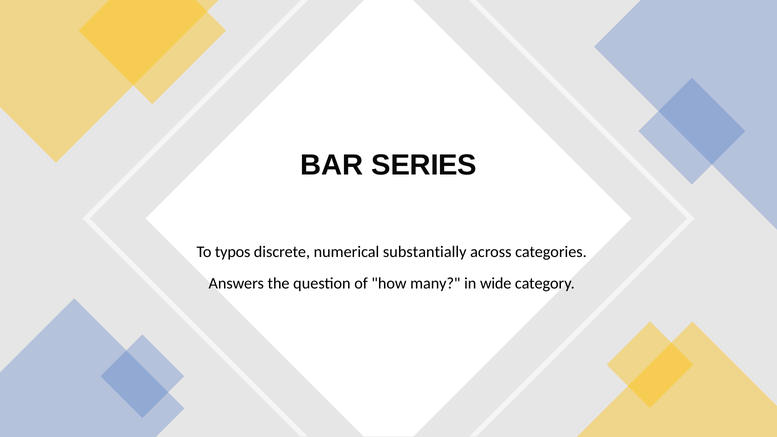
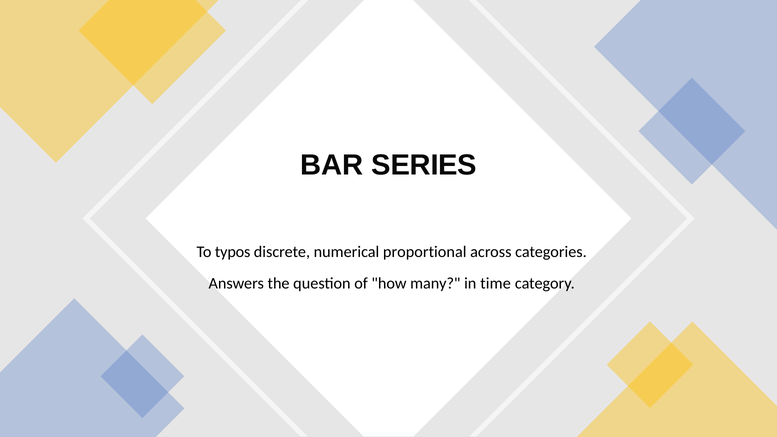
substantially: substantially -> proportional
wide: wide -> time
